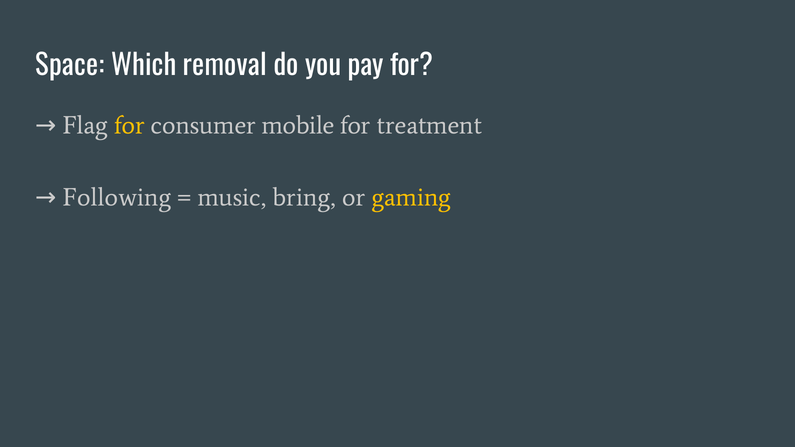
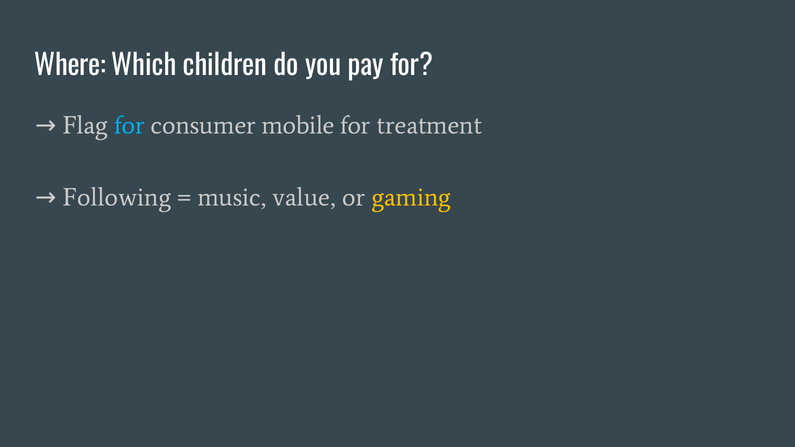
Space: Space -> Where
removal: removal -> children
for at (129, 125) colour: yellow -> light blue
bring: bring -> value
